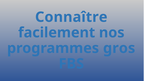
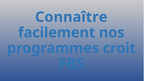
gros: gros -> croit
